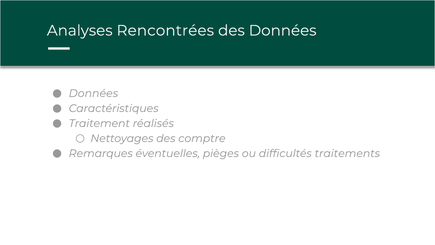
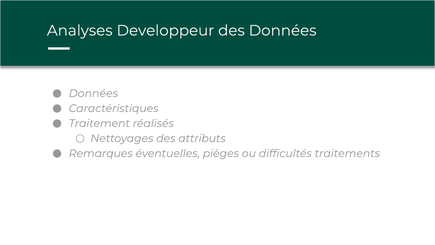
Rencontrées: Rencontrées -> Developpeur
comptre: comptre -> attributs
